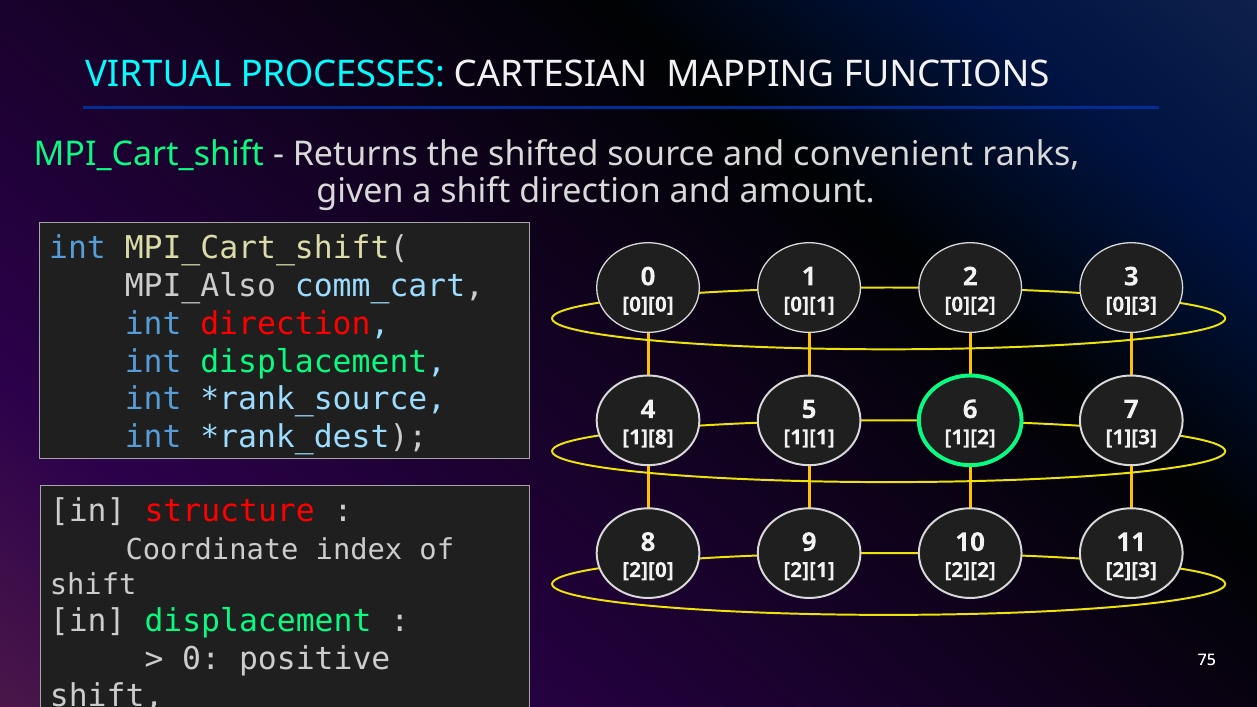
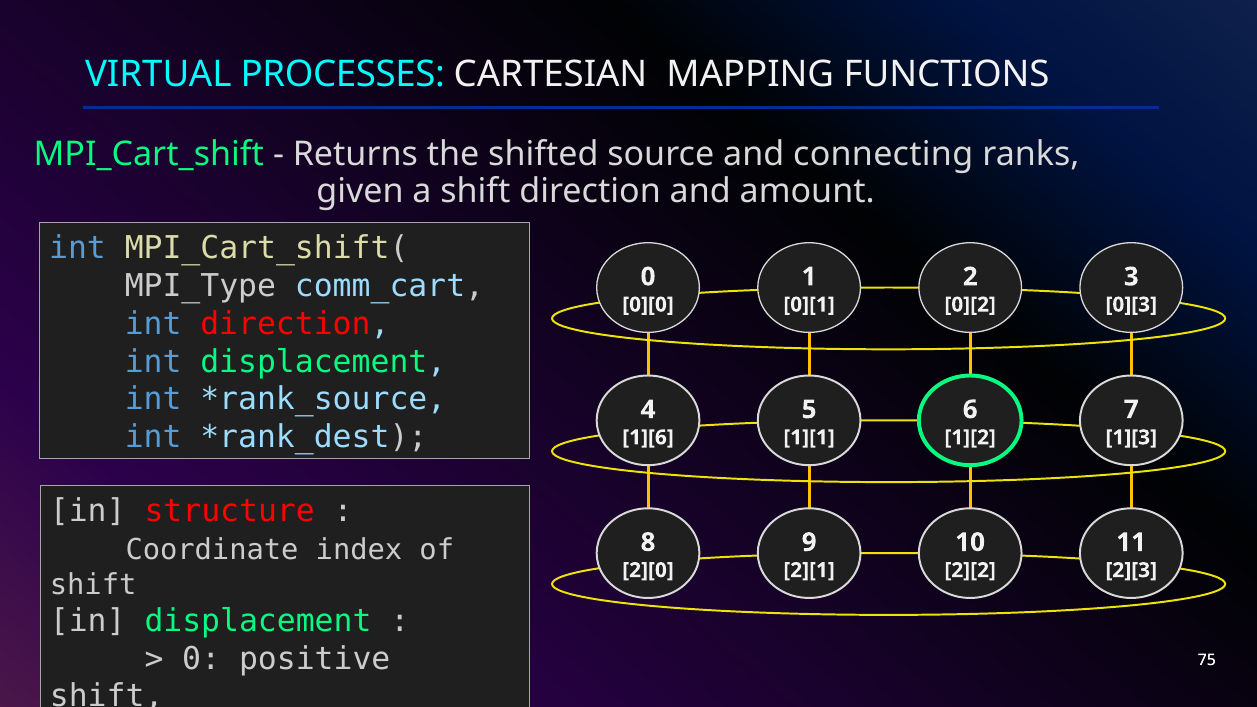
convenient: convenient -> connecting
MPI_Also: MPI_Also -> MPI_Type
1][8: 1][8 -> 1][6
